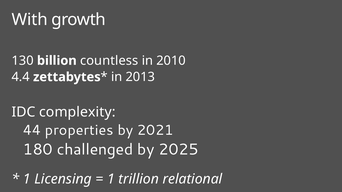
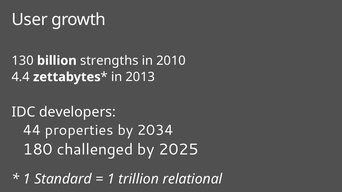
With: With -> User
countless: countless -> strengths
complexity: complexity -> developers
2021: 2021 -> 2034
Licensing: Licensing -> Standard
